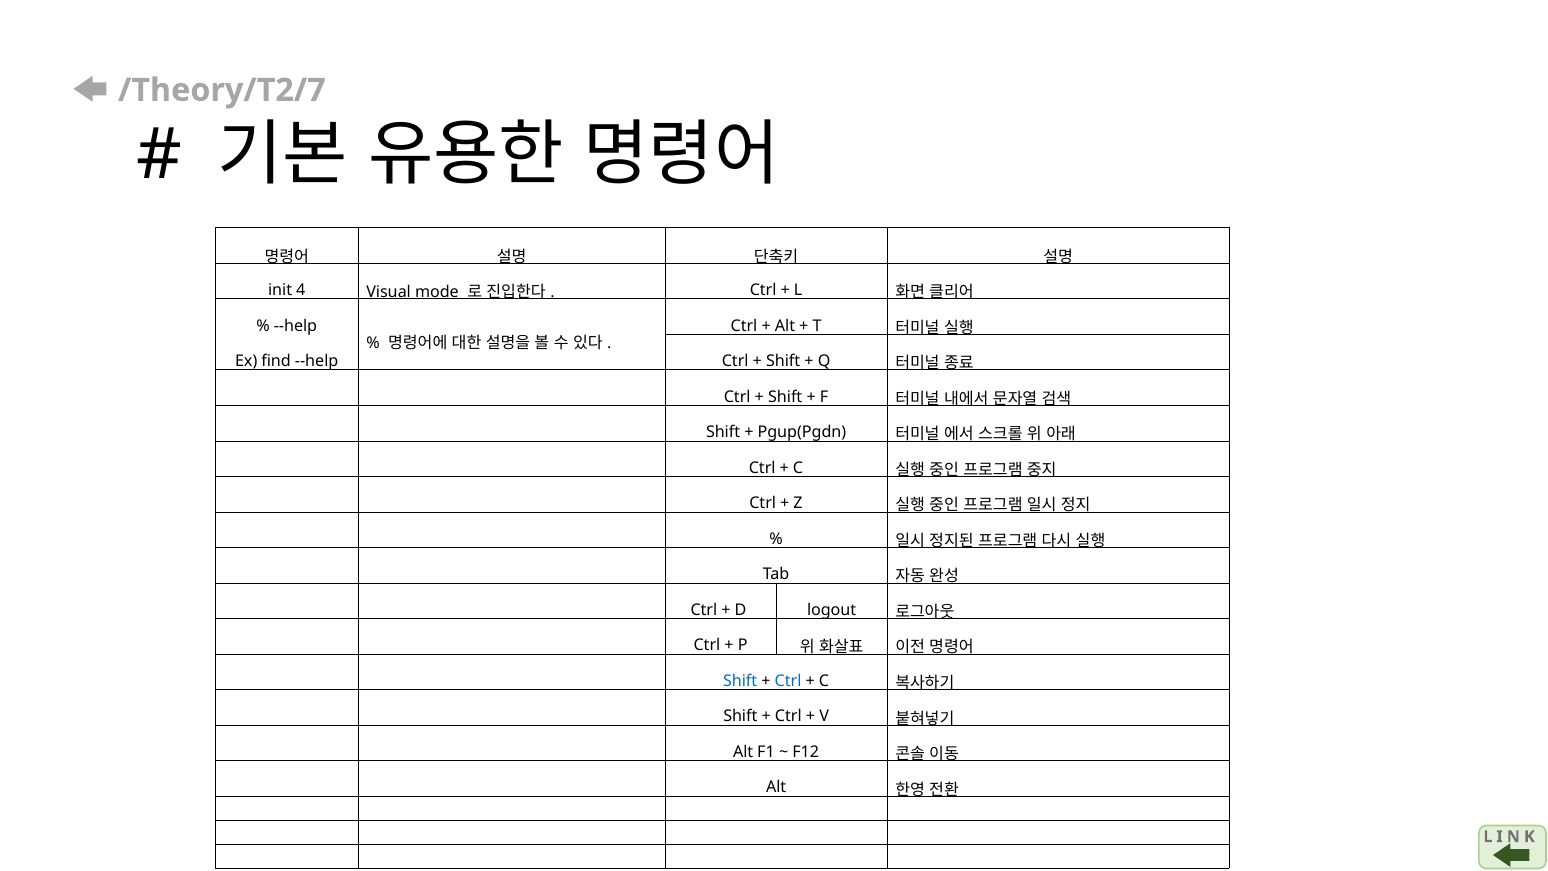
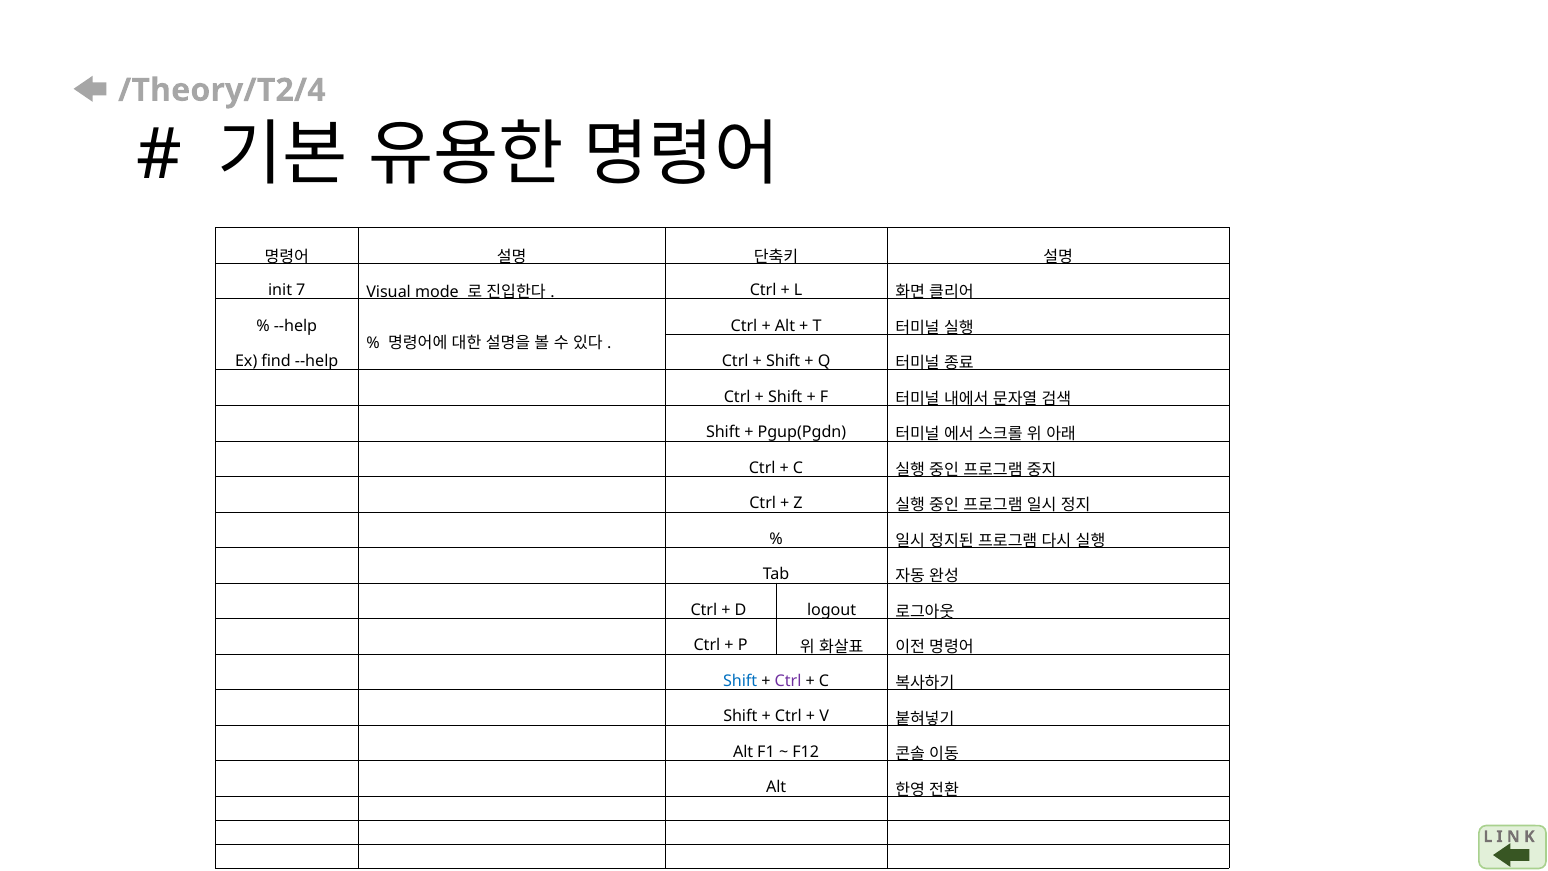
/Theory/T2/7: /Theory/T2/7 -> /Theory/T2/4
4: 4 -> 7
Ctrl at (788, 681) colour: blue -> purple
